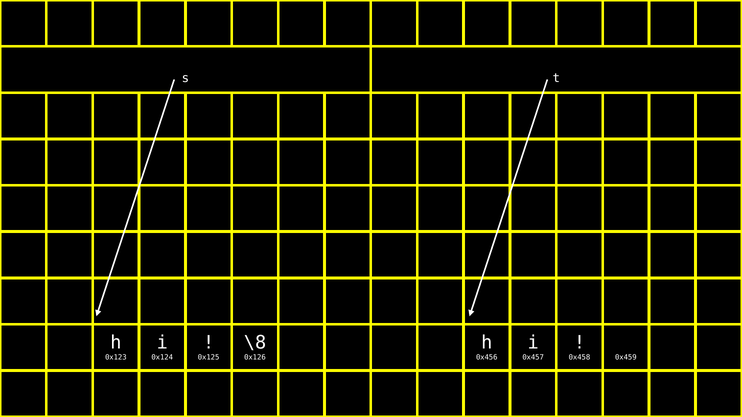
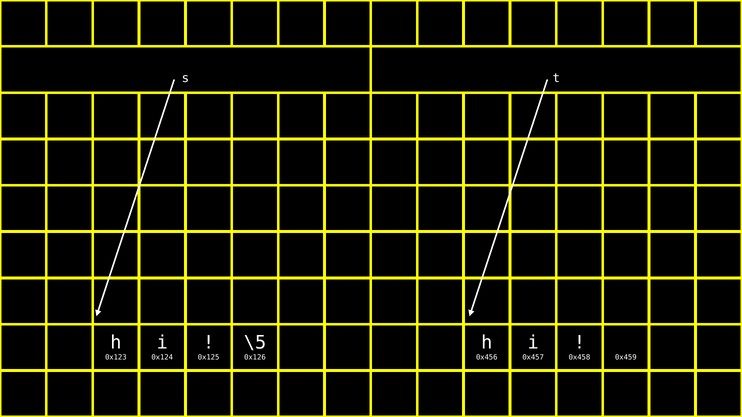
\8: \8 -> \5
